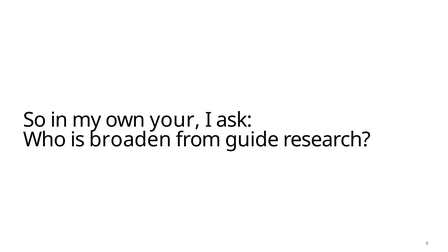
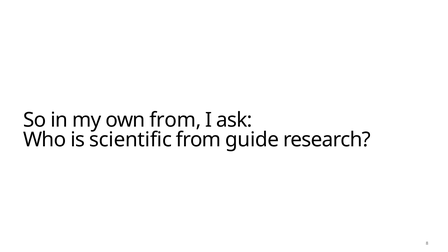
own your: your -> from
broaden: broaden -> scientific
